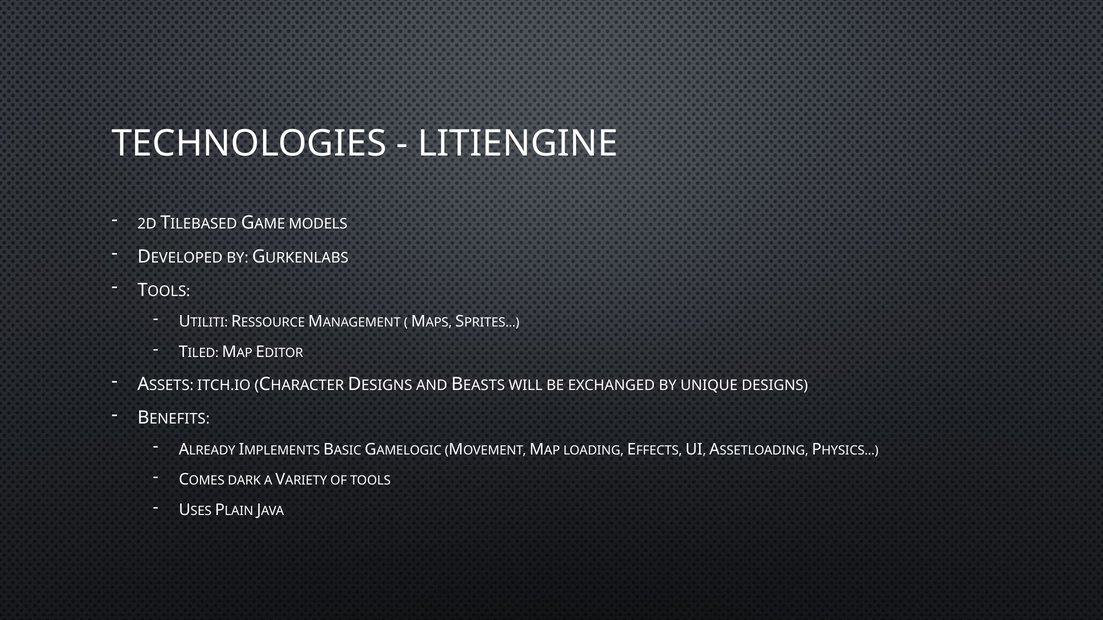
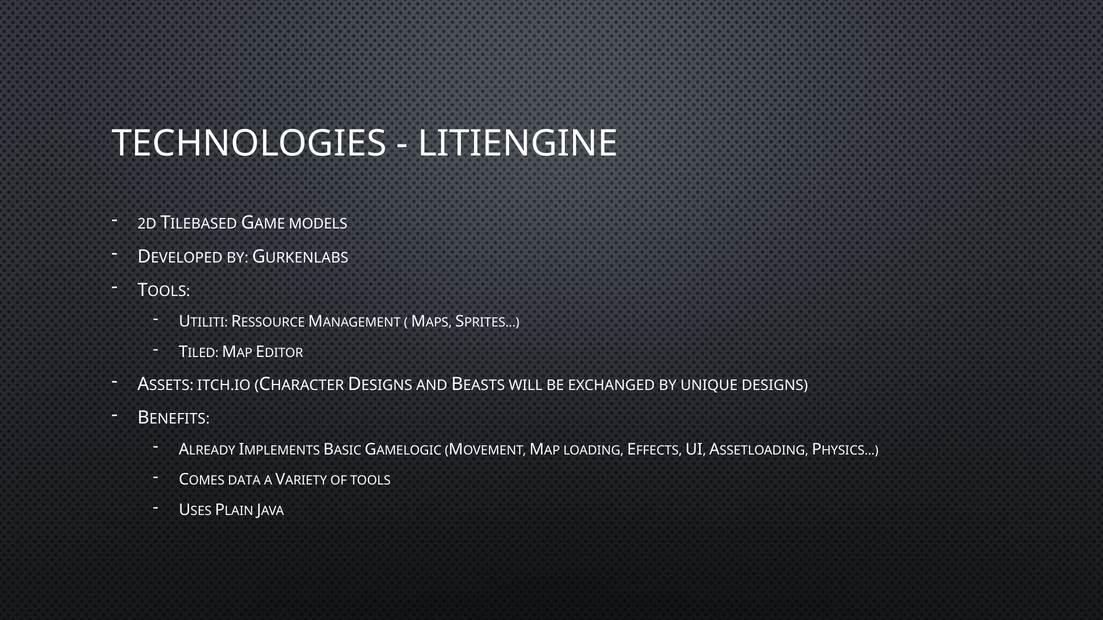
DARK: DARK -> DATA
